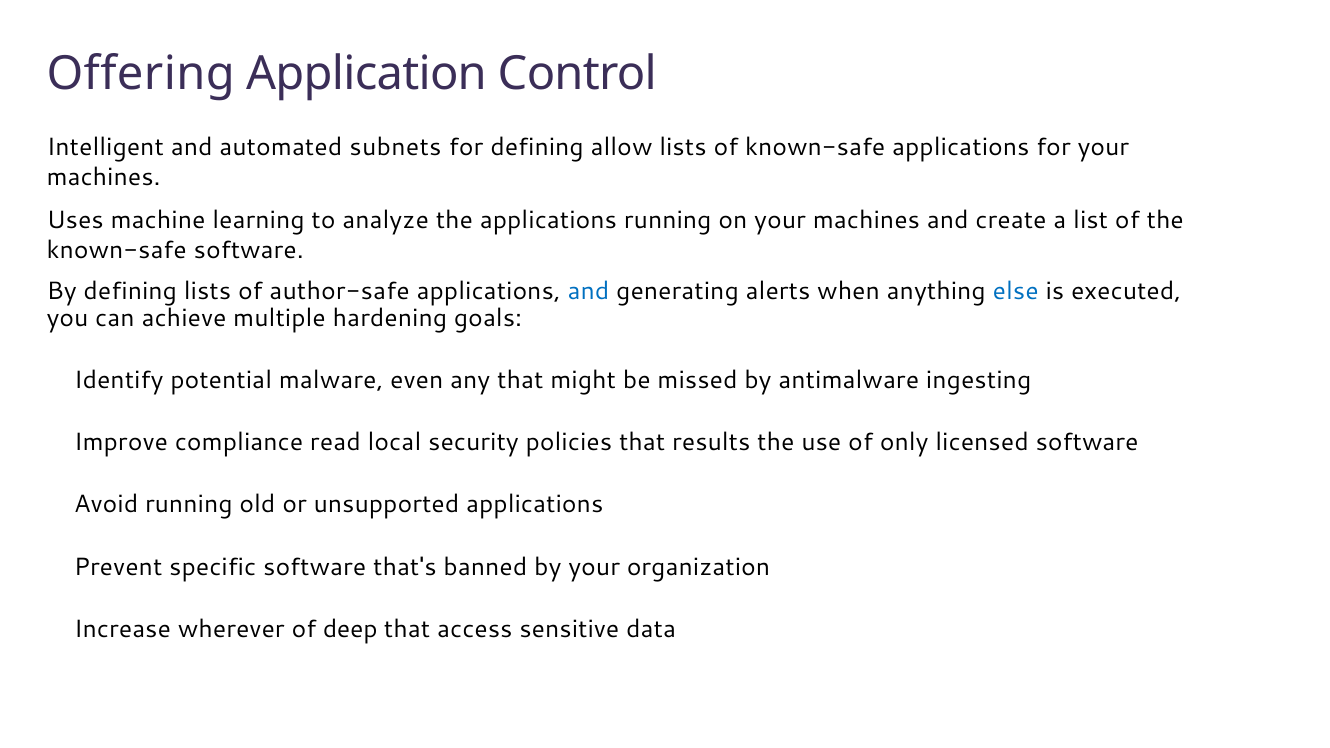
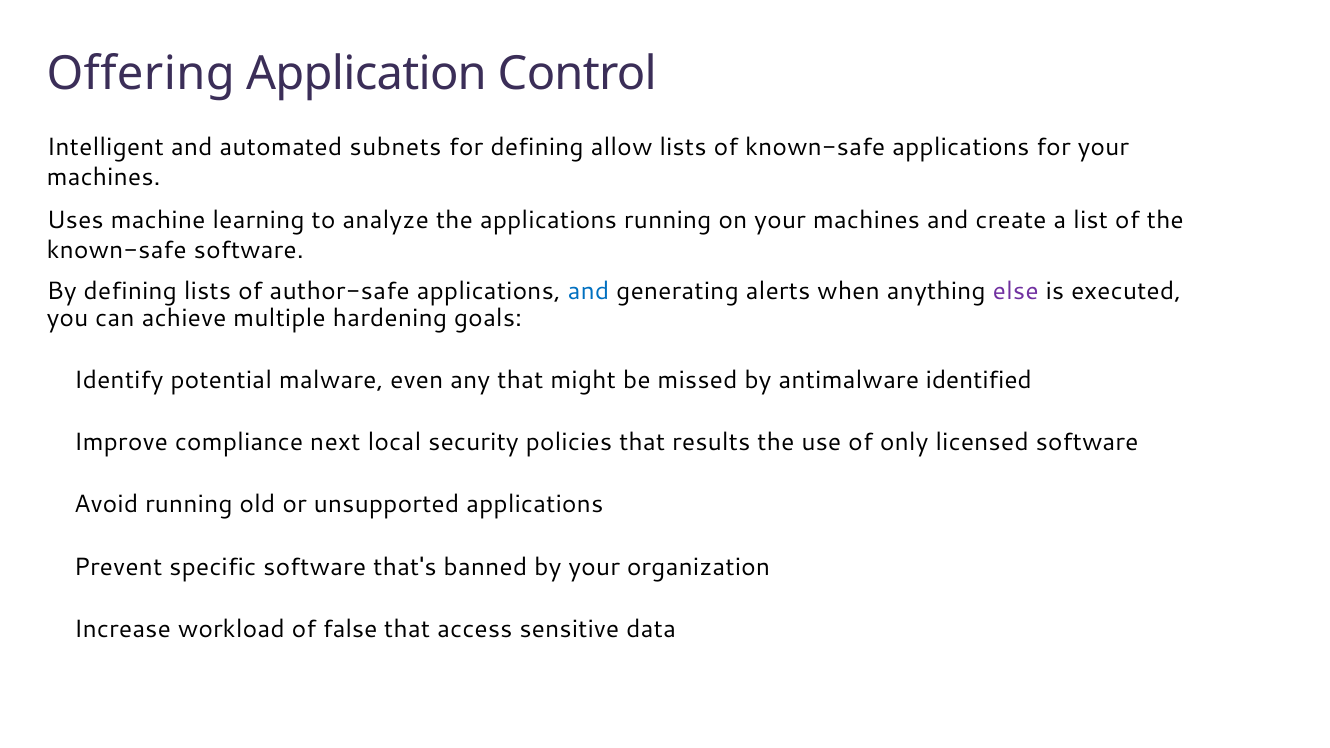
else colour: blue -> purple
ingesting: ingesting -> identified
read: read -> next
wherever: wherever -> workload
deep: deep -> false
